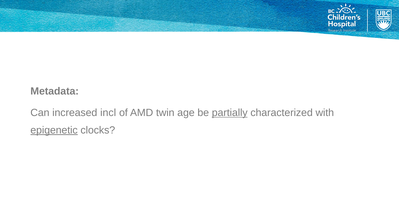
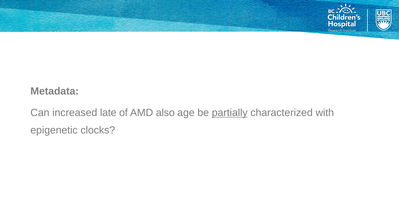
incl: incl -> late
twin: twin -> also
epigenetic underline: present -> none
